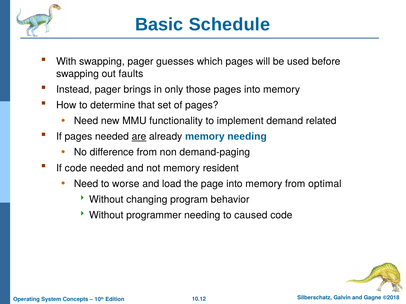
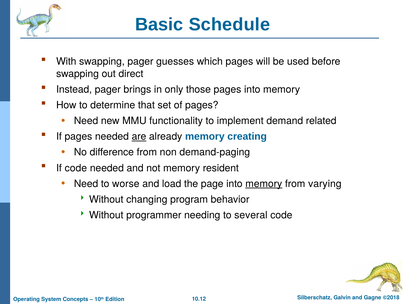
faults: faults -> direct
memory needing: needing -> creating
memory at (264, 184) underline: none -> present
optimal: optimal -> varying
caused: caused -> several
